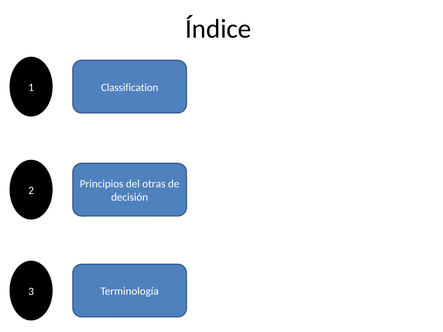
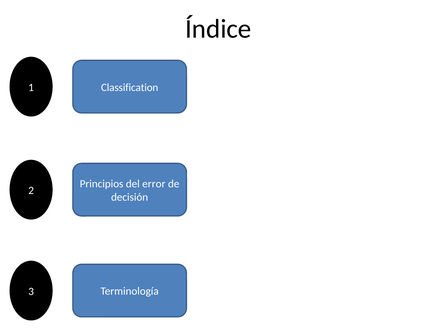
otras: otras -> error
